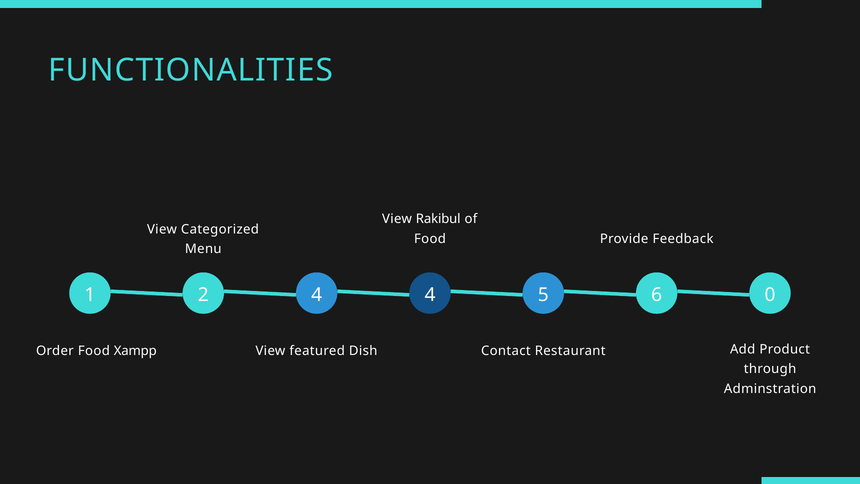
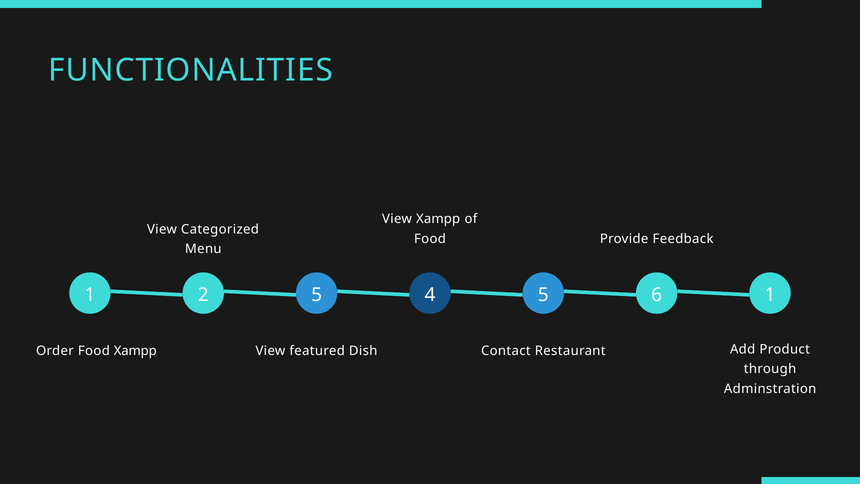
View Rakibul: Rakibul -> Xampp
2 4: 4 -> 5
6 0: 0 -> 1
